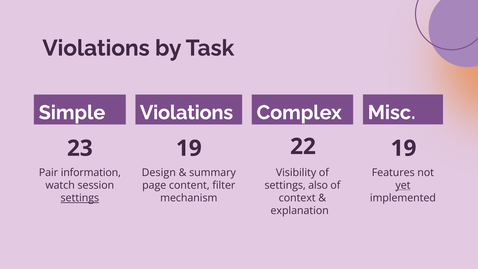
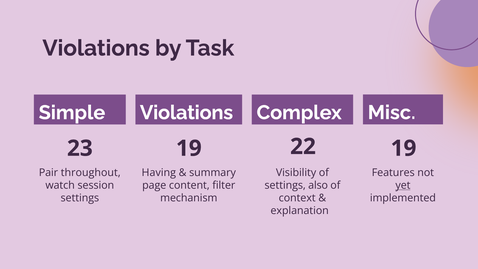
information: information -> throughout
Design: Design -> Having
settings at (80, 198) underline: present -> none
